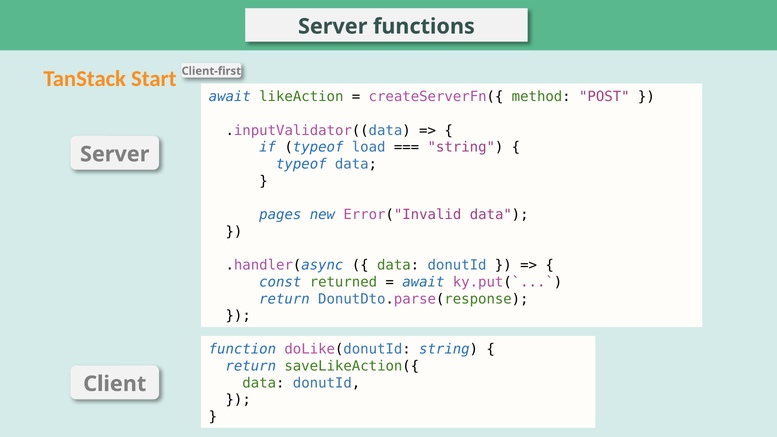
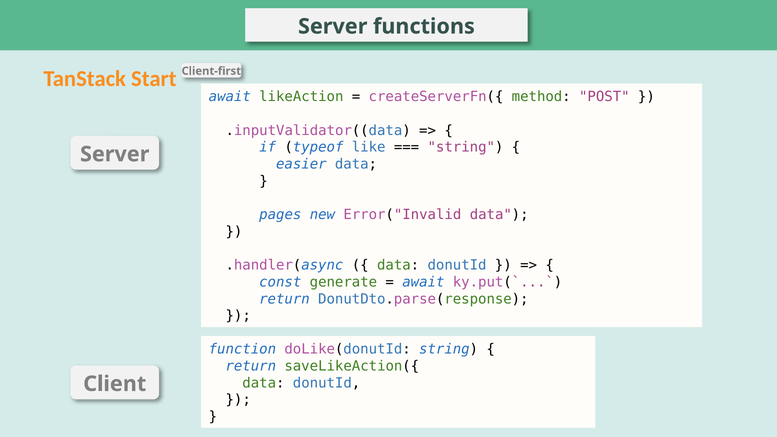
load: load -> like
typeof at (301, 164): typeof -> easier
returned: returned -> generate
